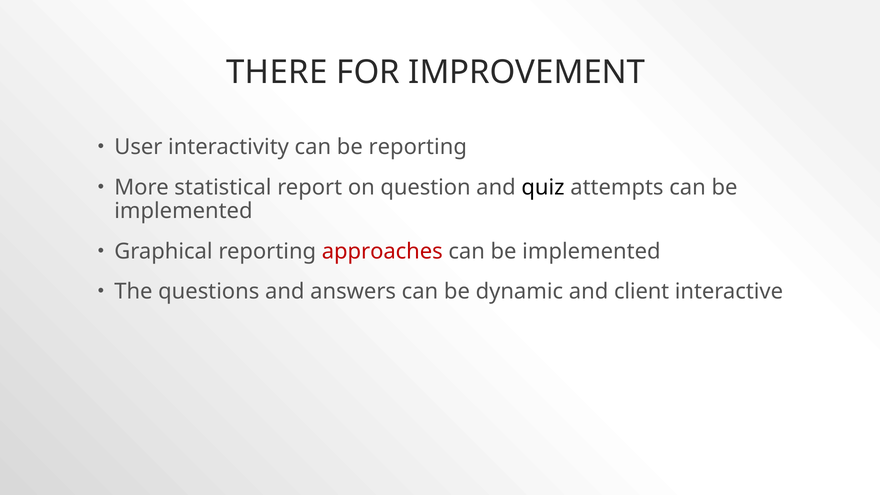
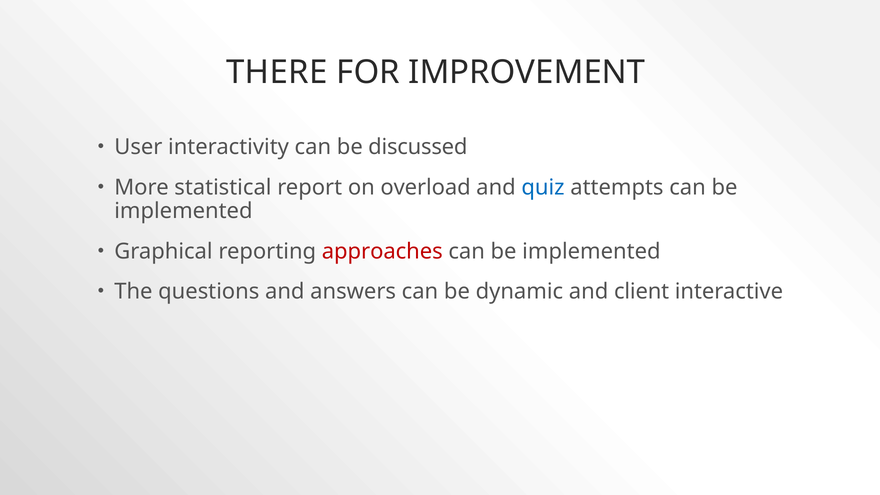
be reporting: reporting -> discussed
question: question -> overload
quiz colour: black -> blue
